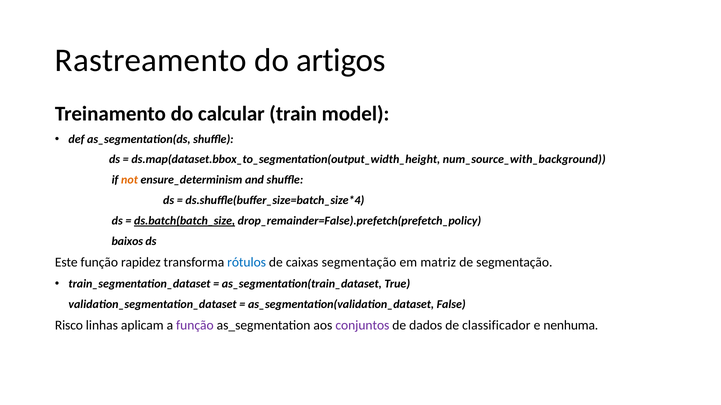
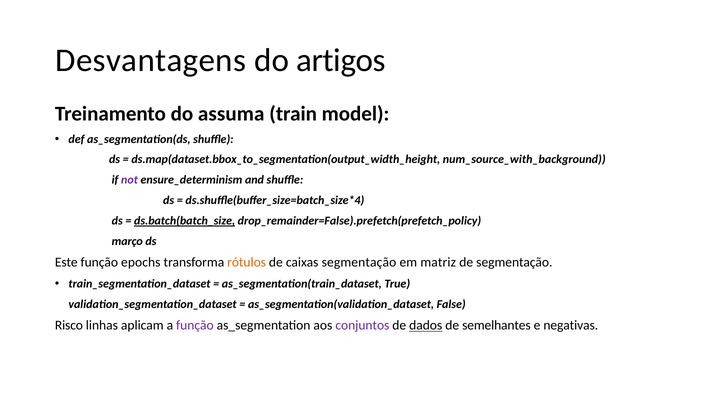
Rastreamento: Rastreamento -> Desvantagens
calcular: calcular -> assuma
not colour: orange -> purple
baixos: baixos -> março
rapidez: rapidez -> epochs
rótulos colour: blue -> orange
dados underline: none -> present
classificador: classificador -> semelhantes
nenhuma: nenhuma -> negativas
